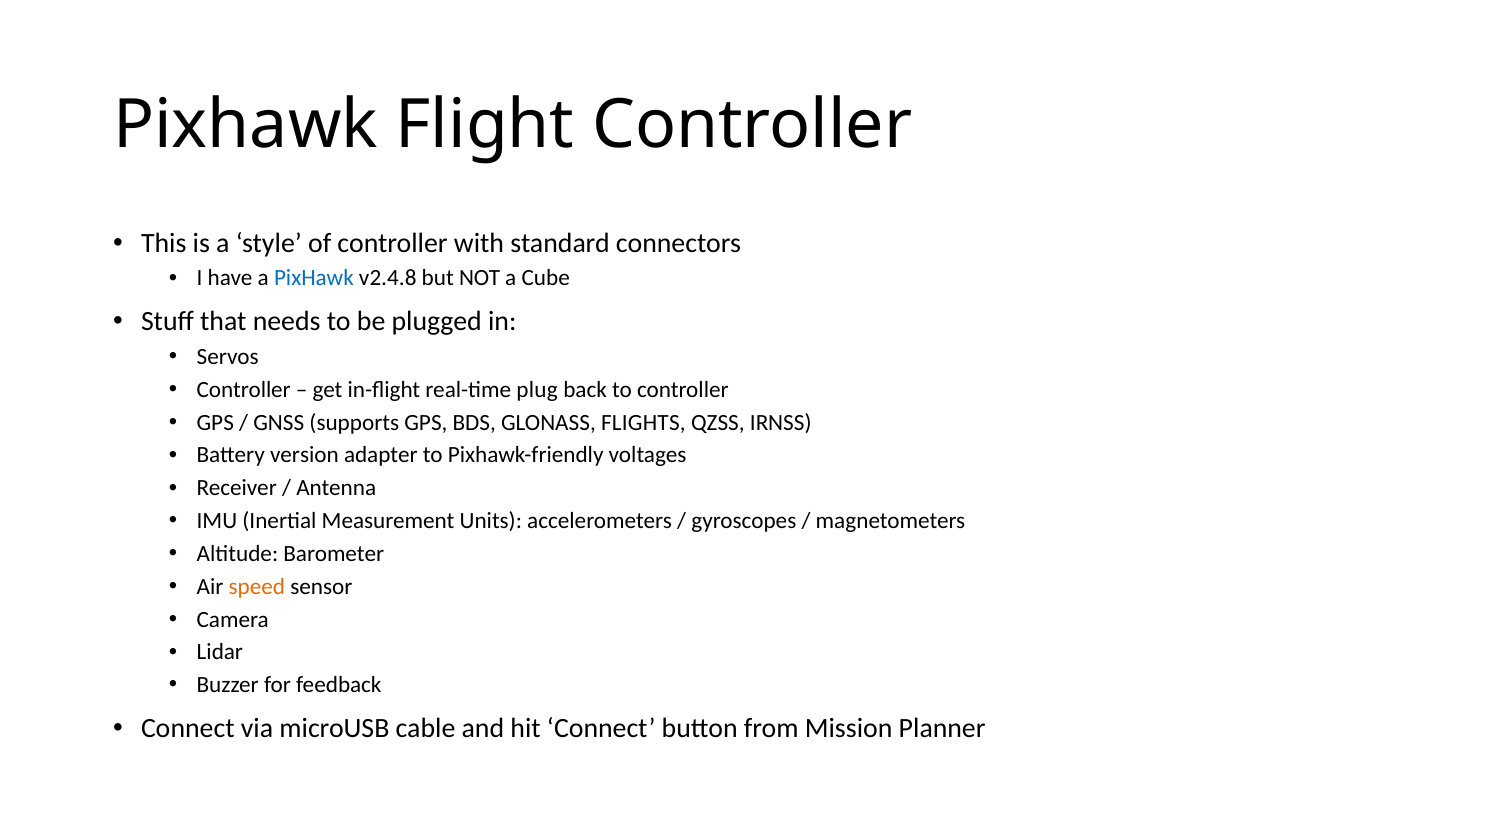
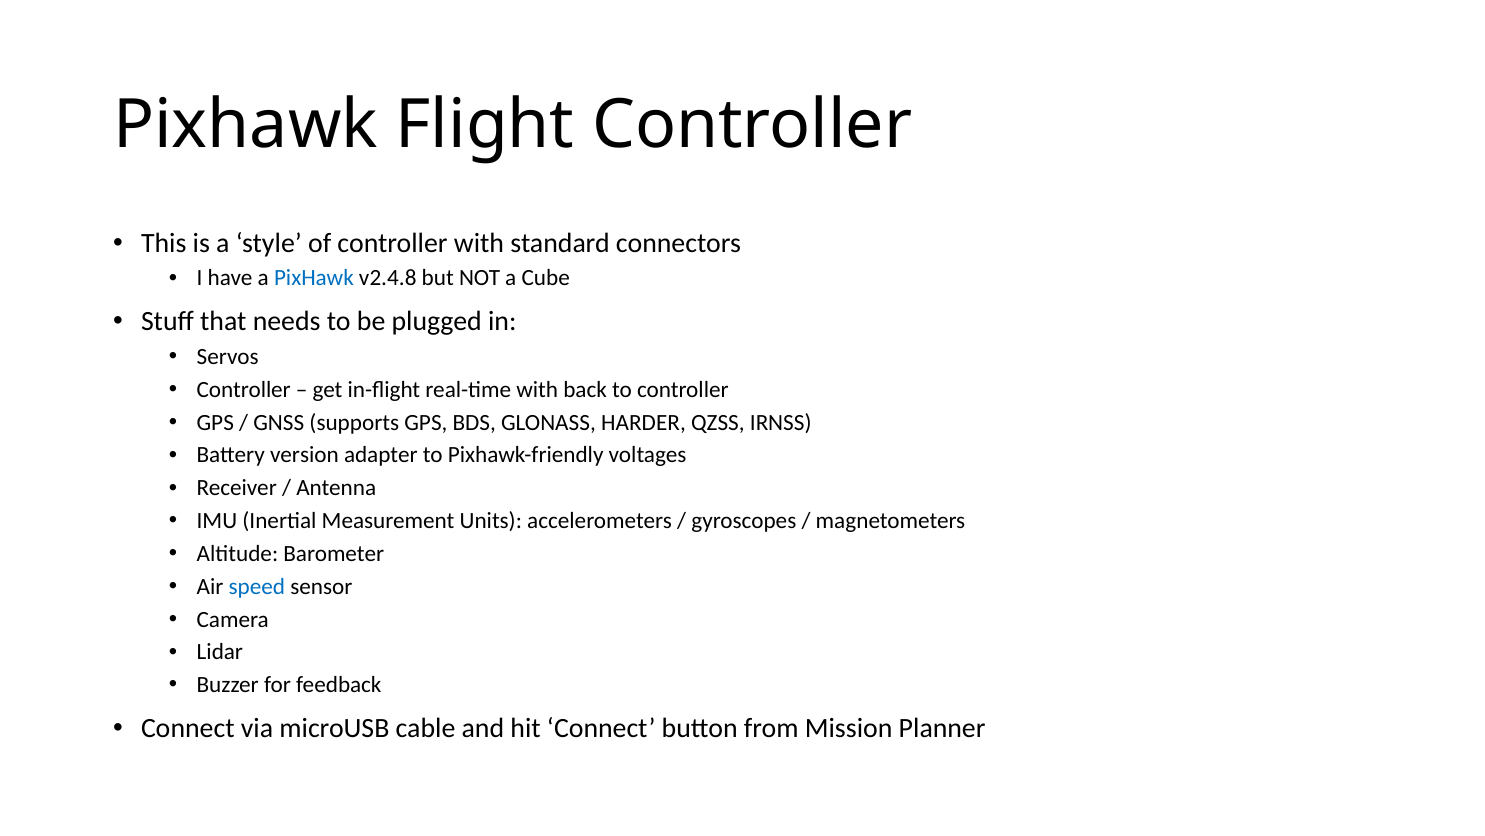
real-time plug: plug -> with
FLIGHTS: FLIGHTS -> HARDER
speed colour: orange -> blue
